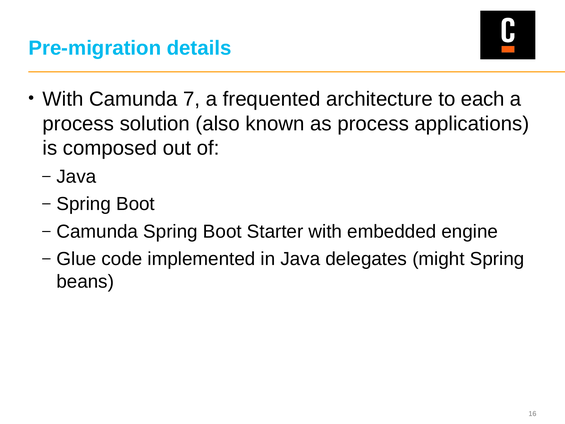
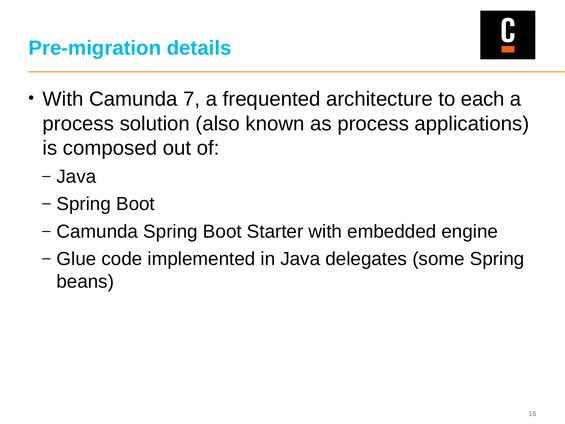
might: might -> some
